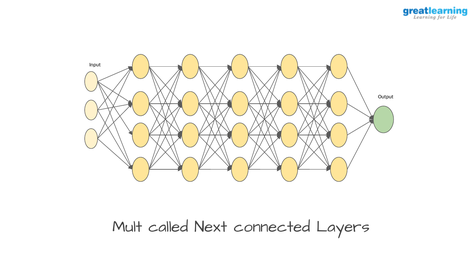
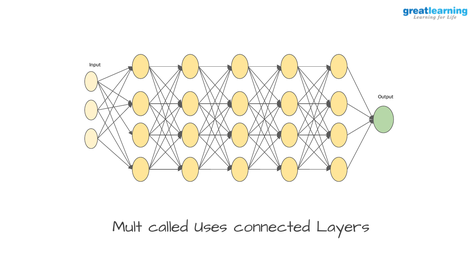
Next: Next -> Uses
